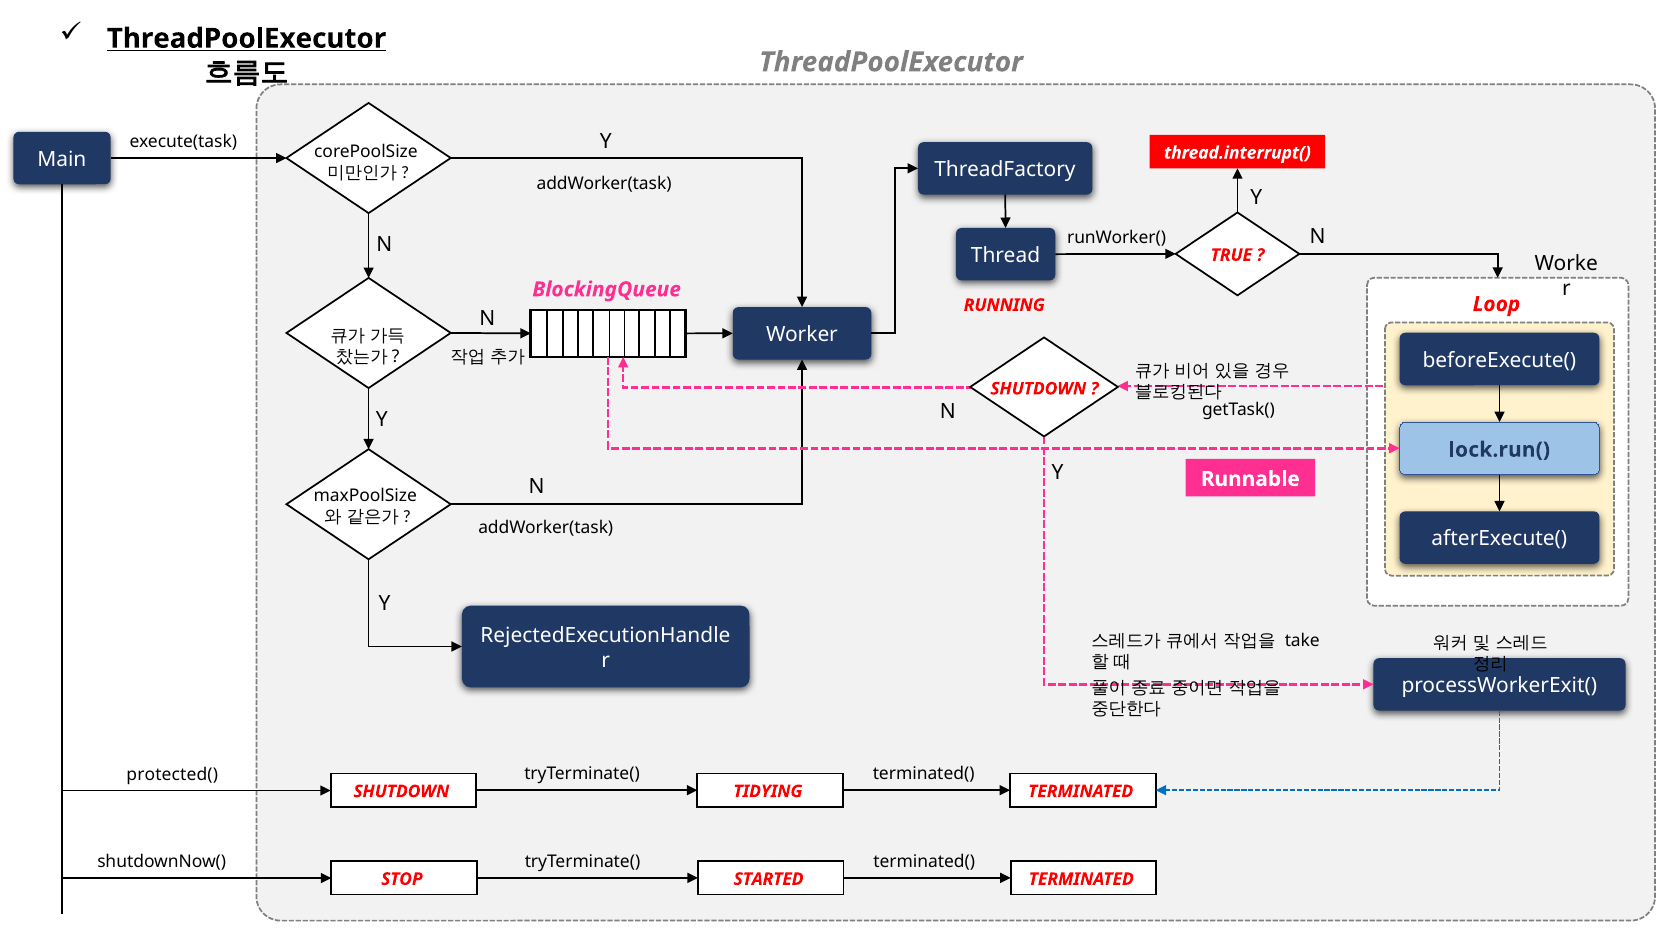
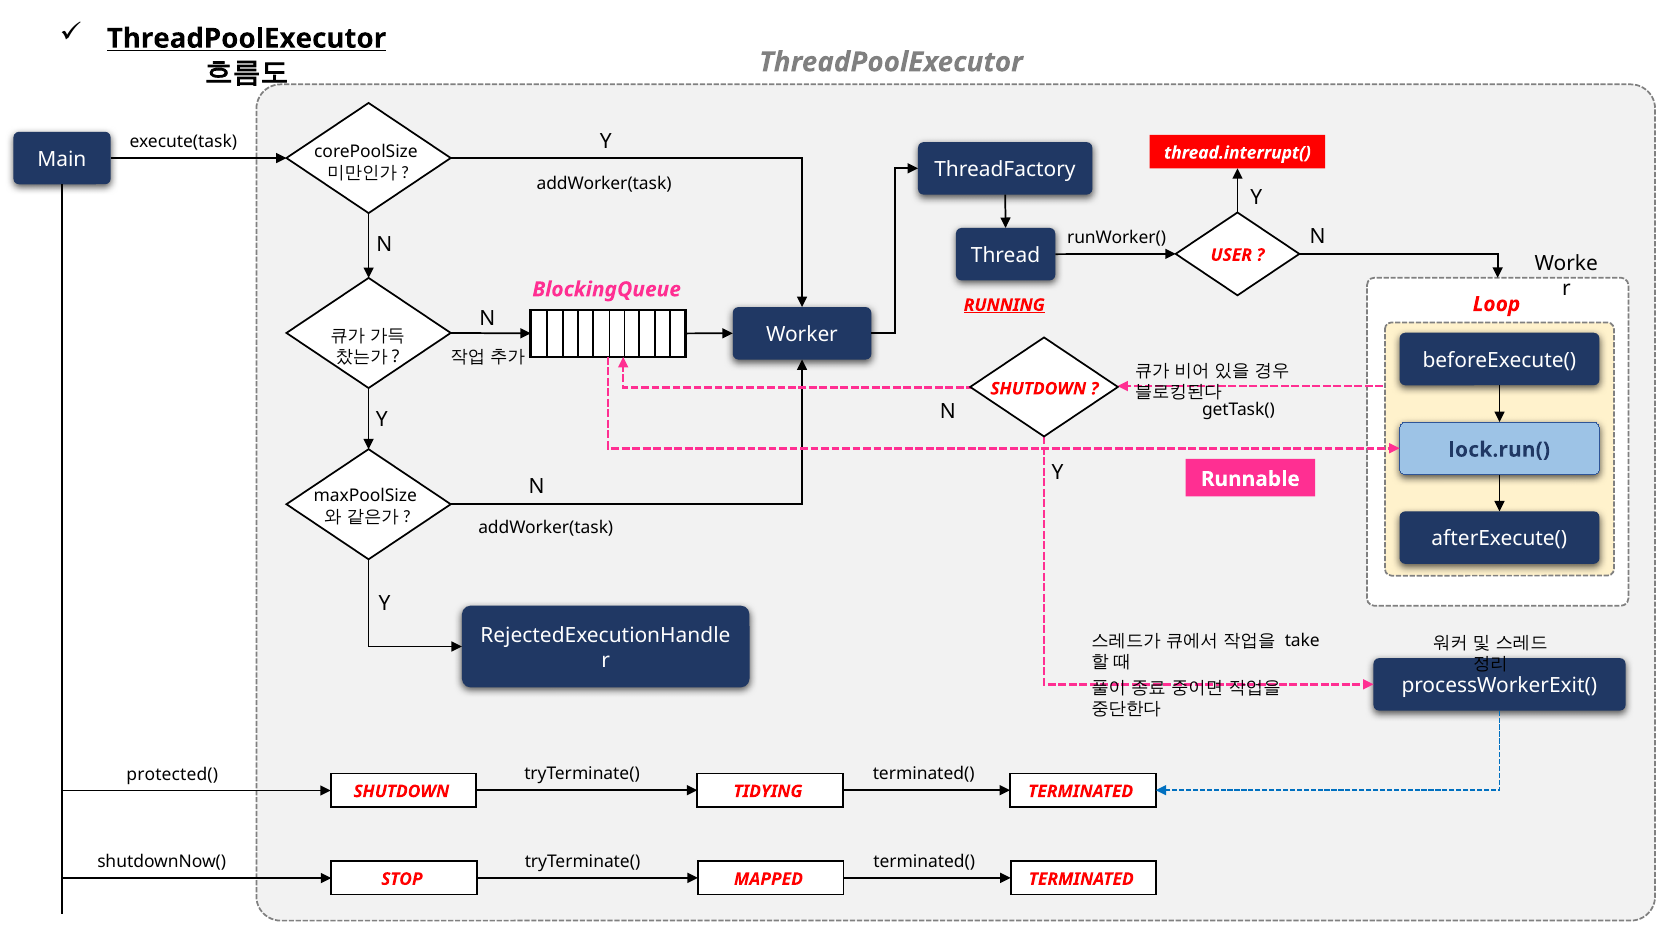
TRUE: TRUE -> USER
RUNNING underline: none -> present
STARTED: STARTED -> MAPPED
